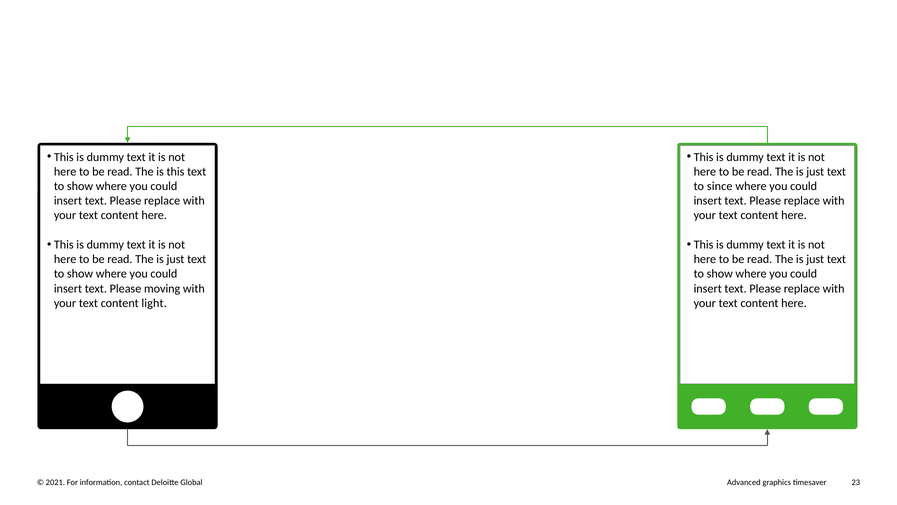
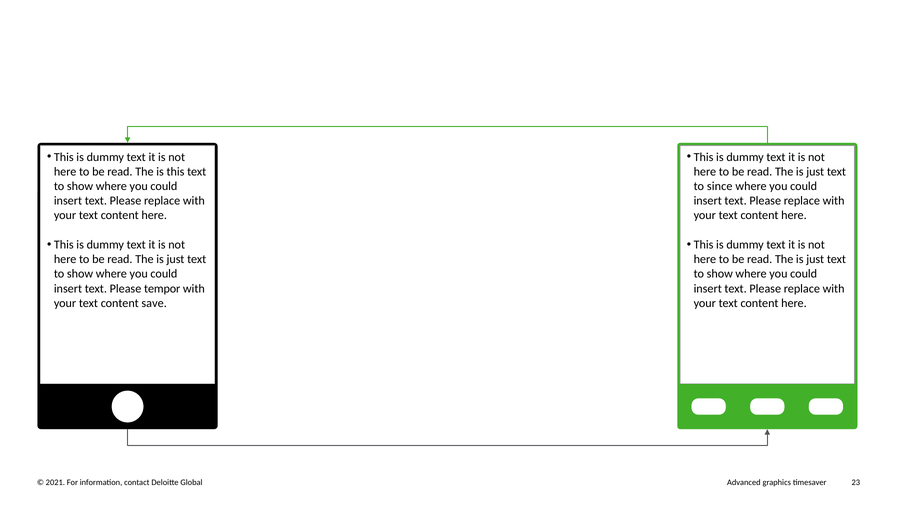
moving: moving -> tempor
light: light -> save
